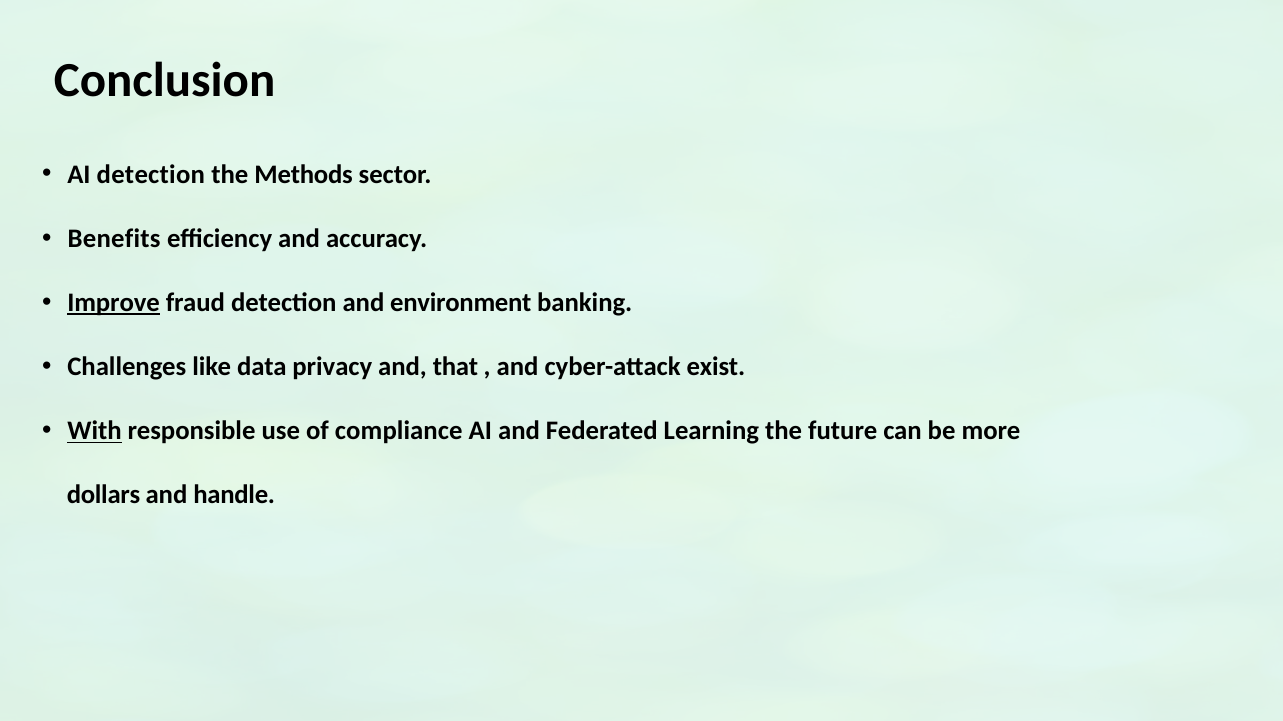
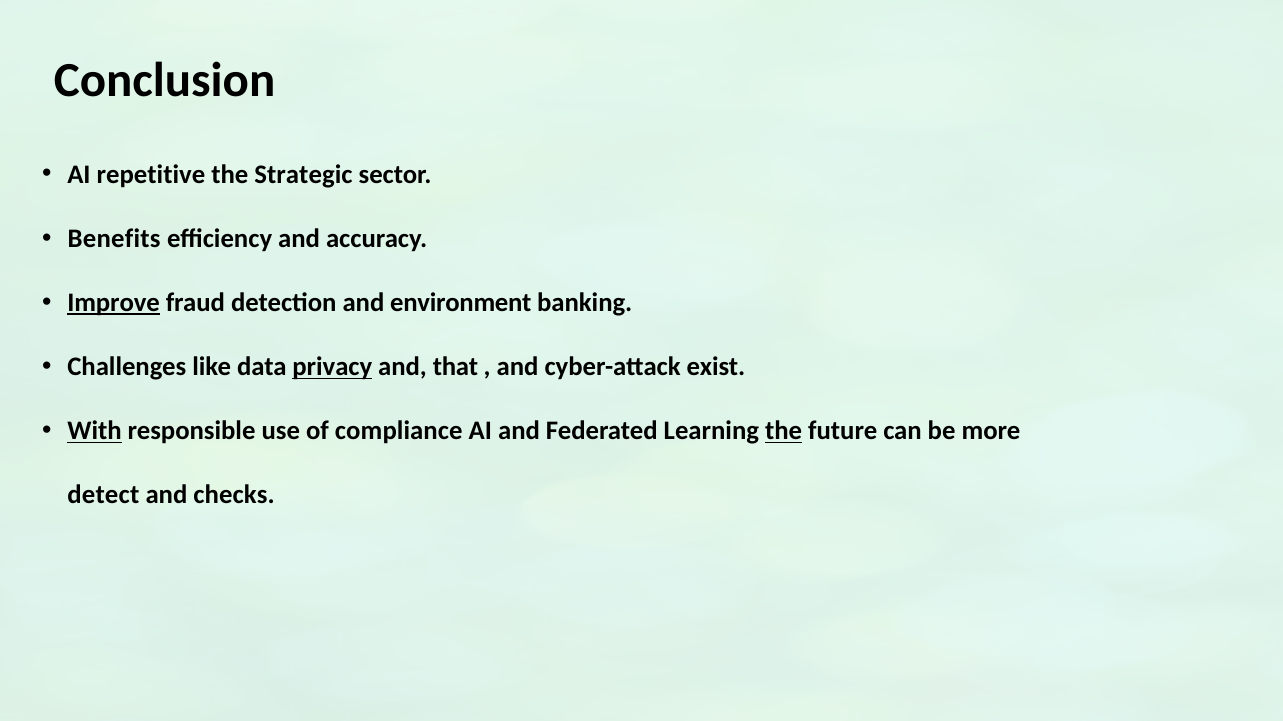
AI detection: detection -> repetitive
Methods: Methods -> Strategic
privacy underline: none -> present
the at (784, 431) underline: none -> present
dollars: dollars -> detect
handle: handle -> checks
